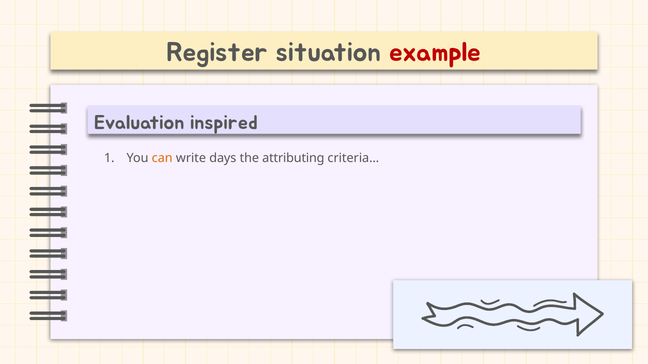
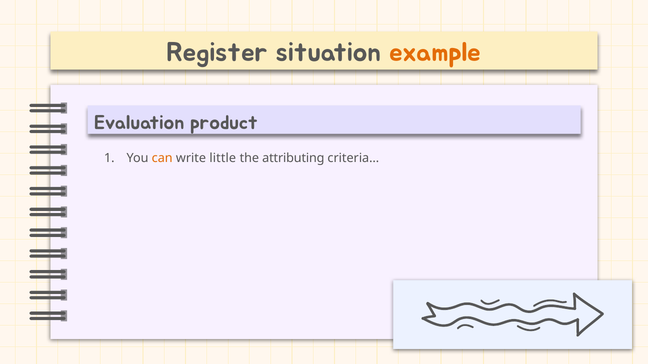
example colour: red -> orange
inspired: inspired -> product
days: days -> little
